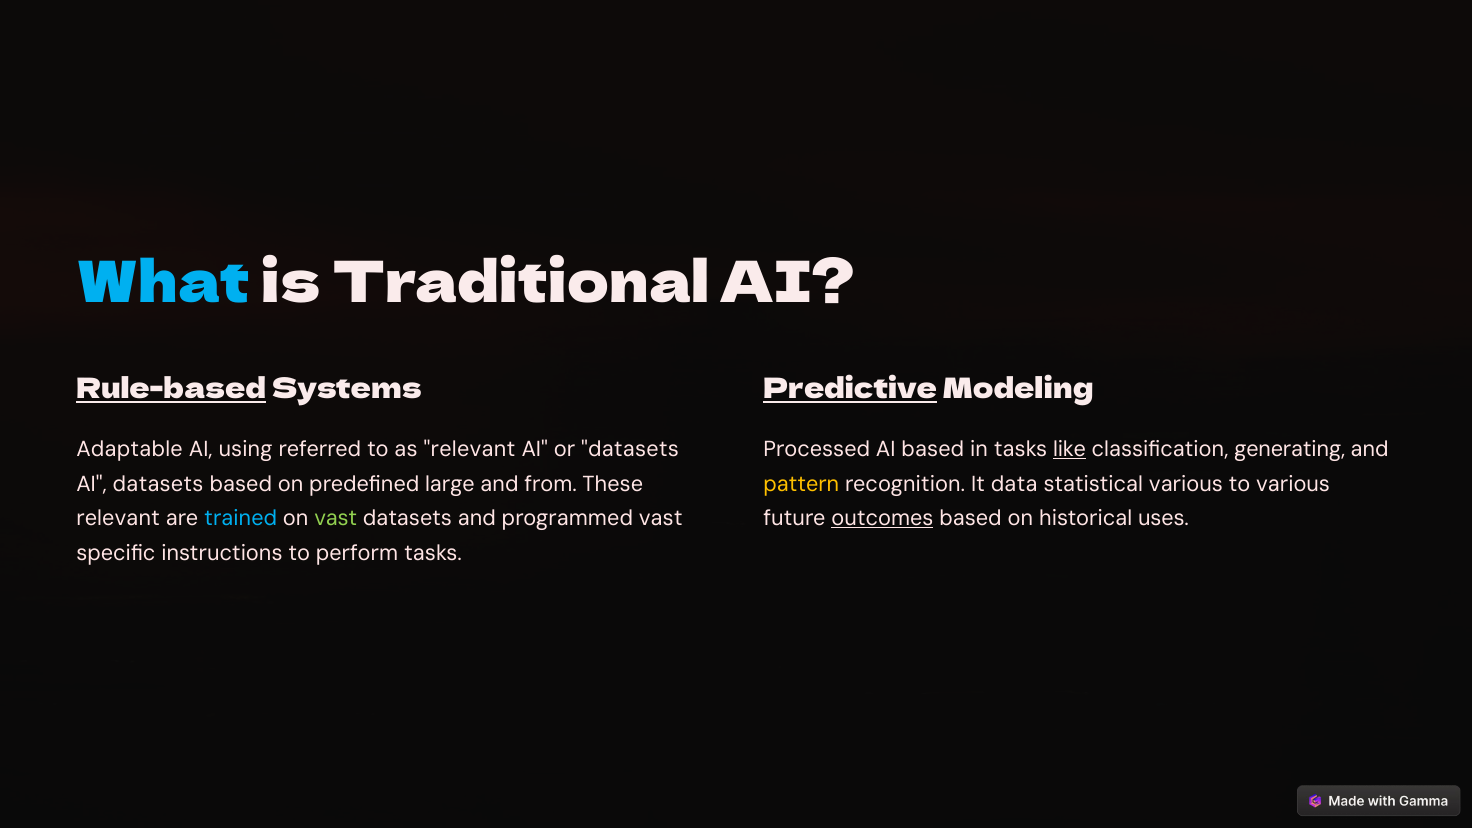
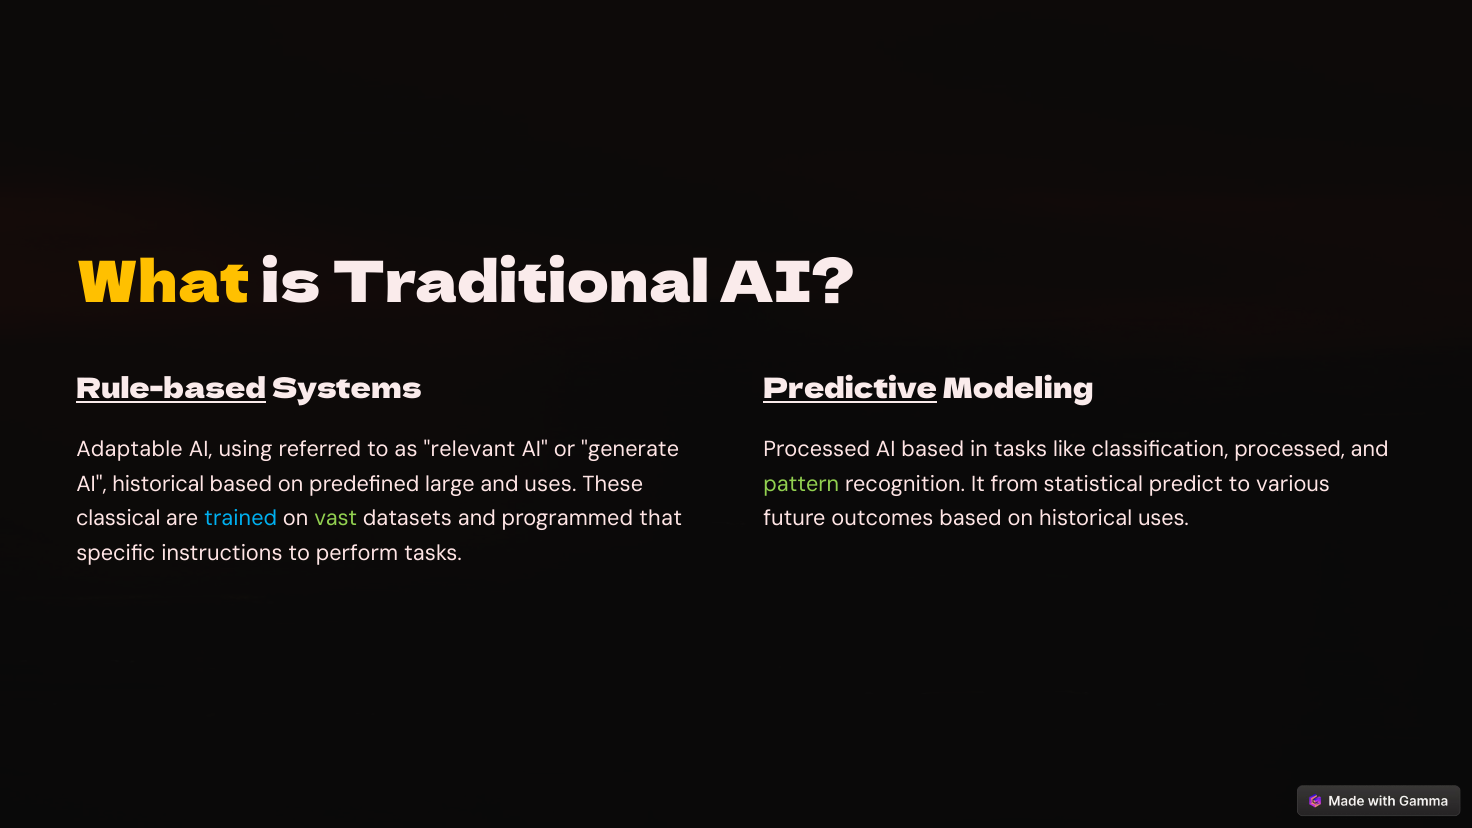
What colour: light blue -> yellow
or datasets: datasets -> generate
like underline: present -> none
classification generating: generating -> processed
AI datasets: datasets -> historical
and from: from -> uses
pattern colour: yellow -> light green
data: data -> from
statistical various: various -> predict
relevant at (118, 518): relevant -> classical
programmed vast: vast -> that
outcomes underline: present -> none
